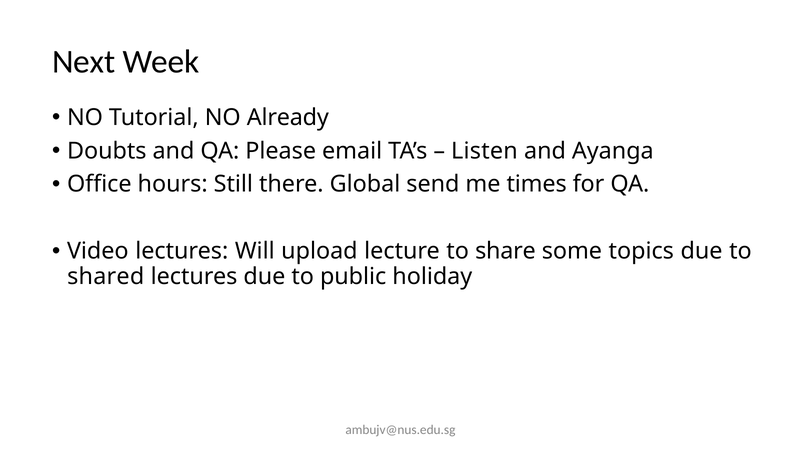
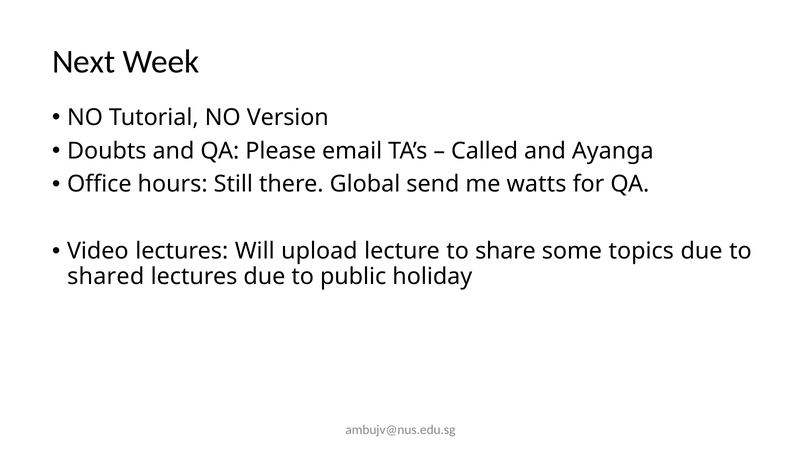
Already: Already -> Version
Listen: Listen -> Called
times: times -> watts
